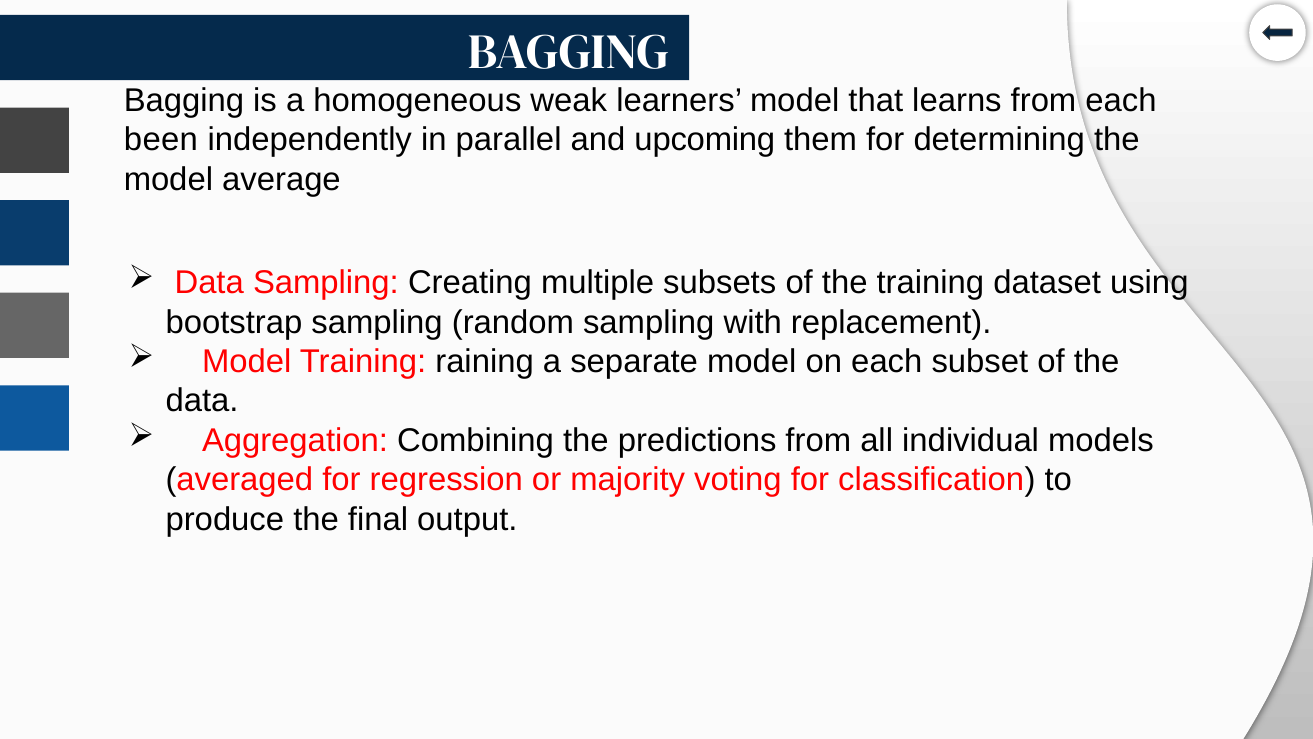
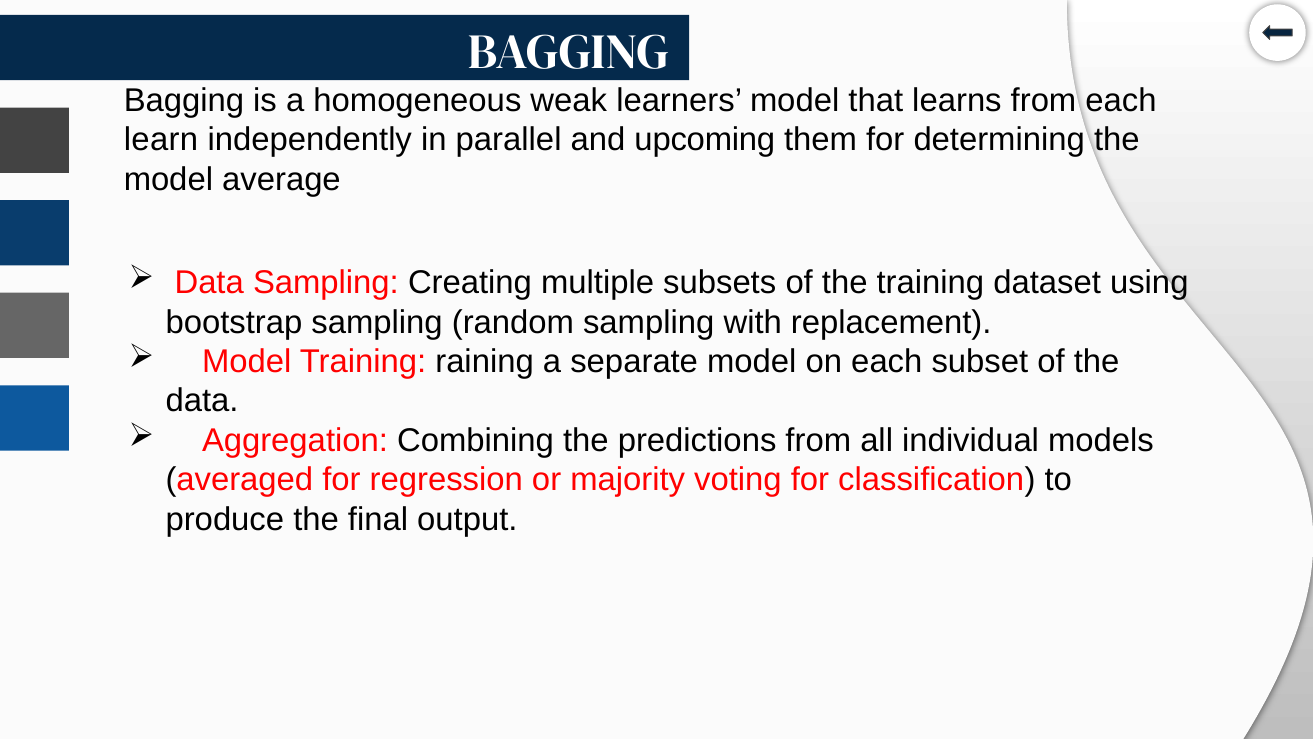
been: been -> learn
